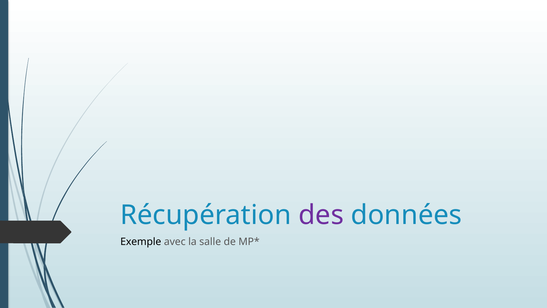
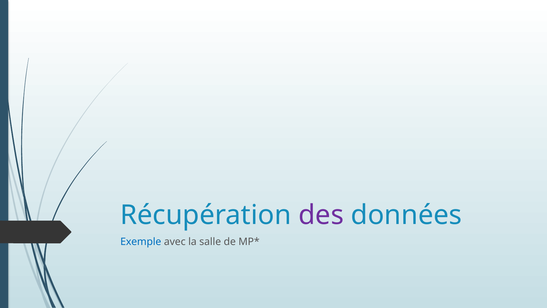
Exemple colour: black -> blue
